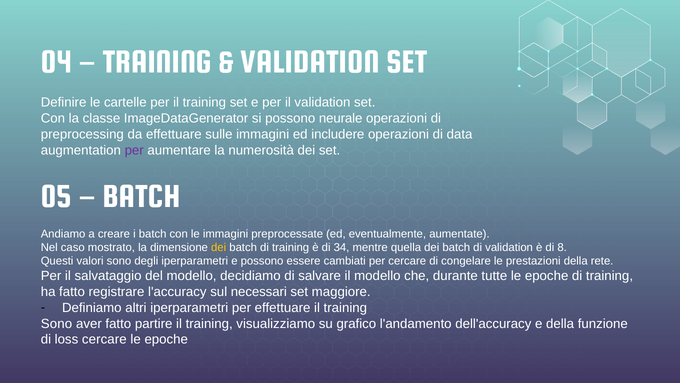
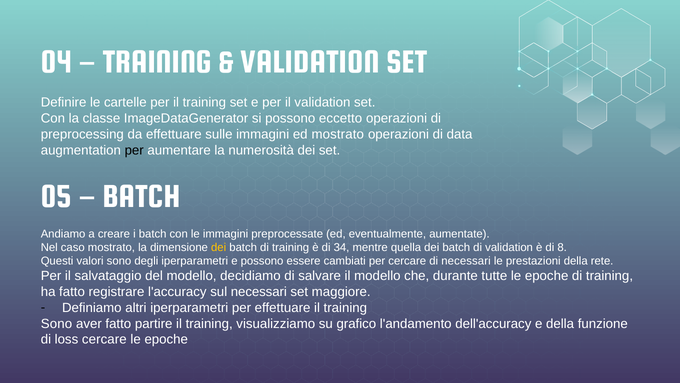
neurale: neurale -> eccetto
ed includere: includere -> mostrato
per at (134, 150) colour: purple -> black
di congelare: congelare -> necessari
